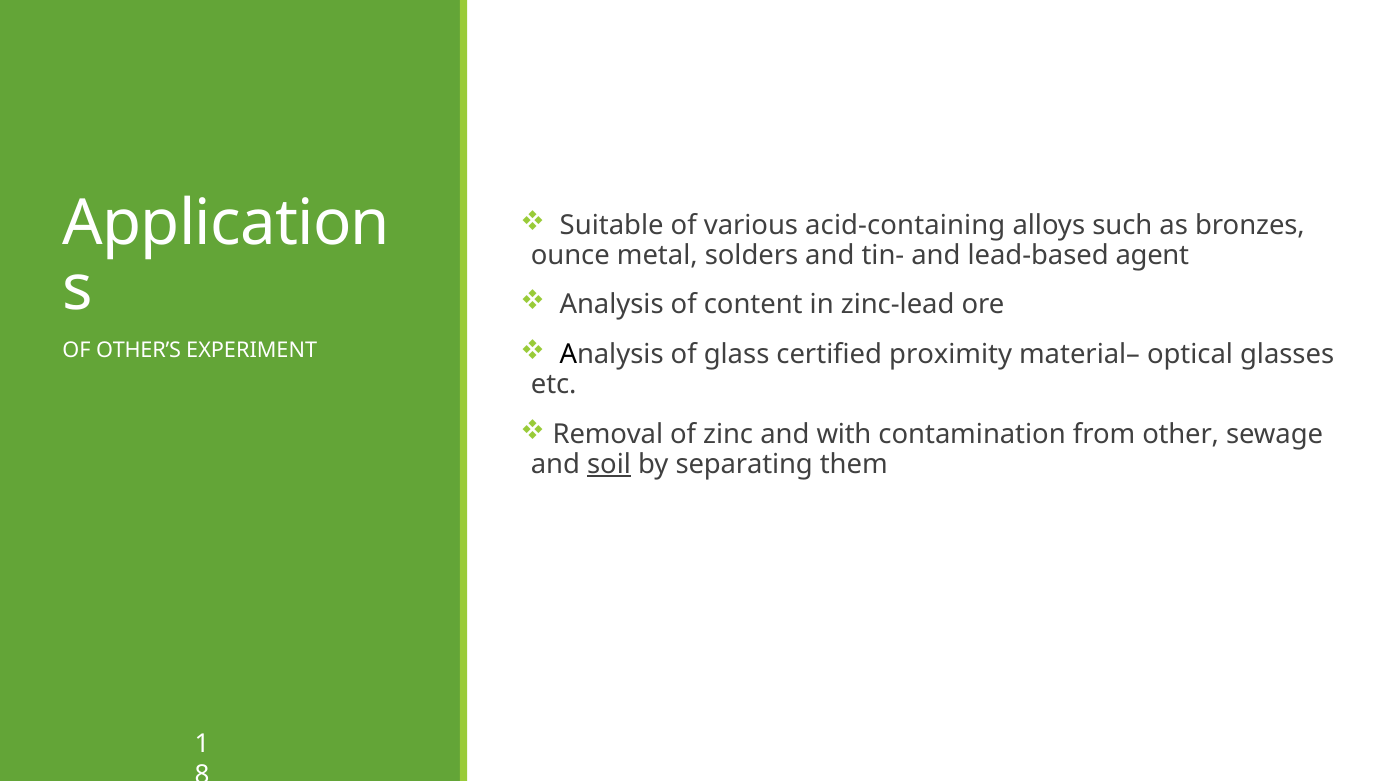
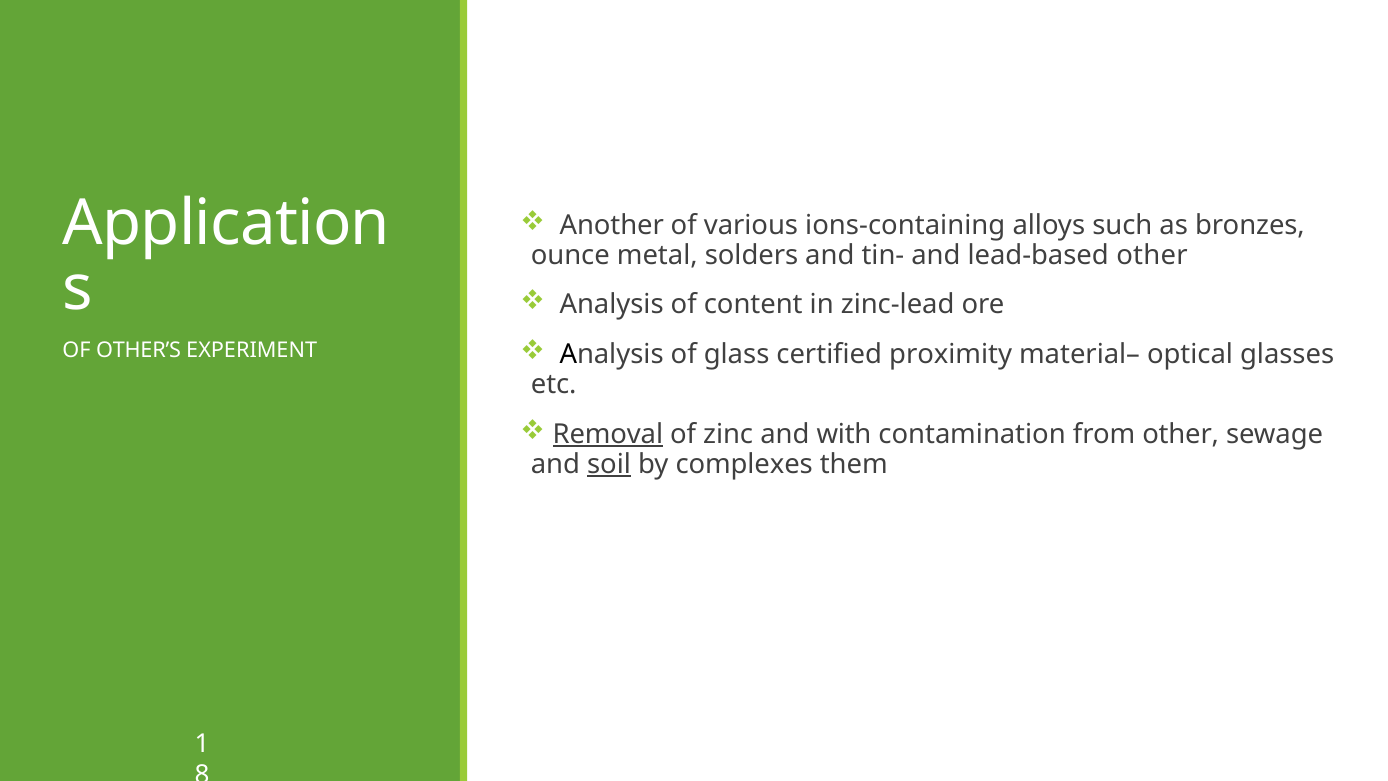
Suitable: Suitable -> Another
acid-containing: acid-containing -> ions-containing
lead-based agent: agent -> other
Removal underline: none -> present
separating: separating -> complexes
